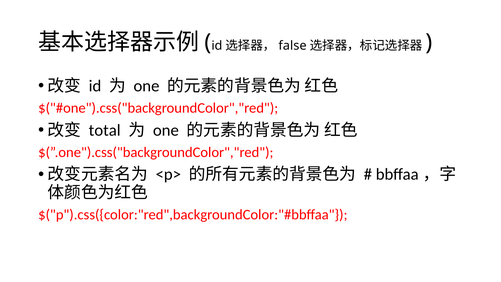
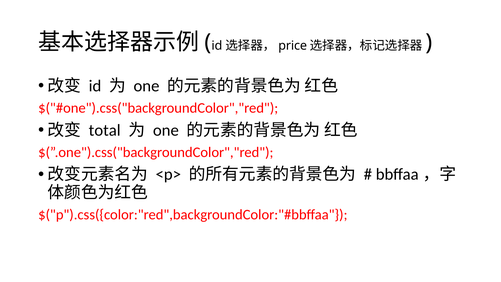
false: false -> price
